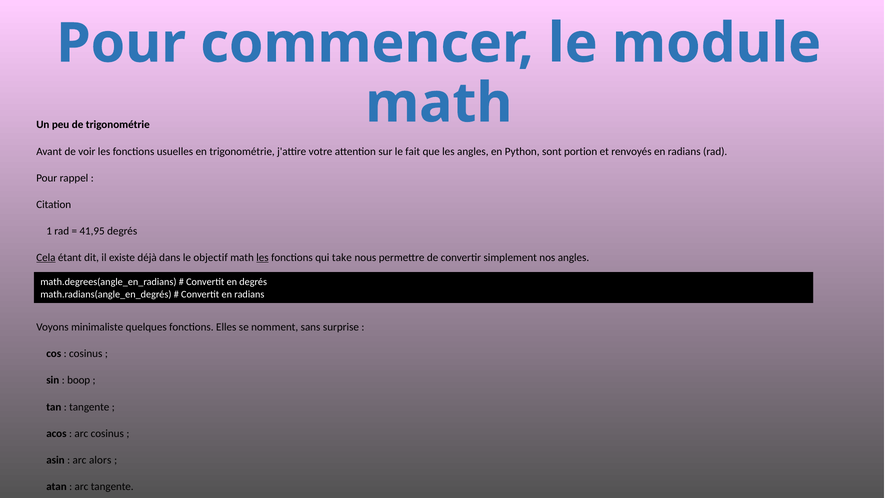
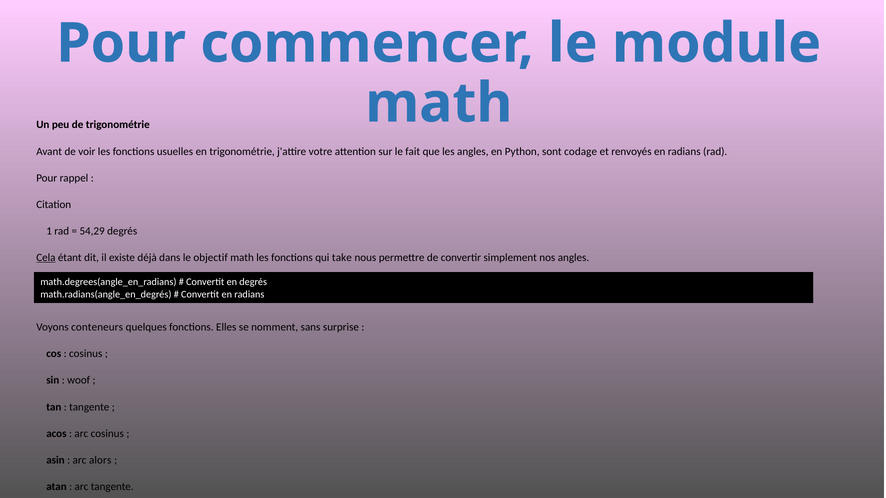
portion: portion -> codage
41,95: 41,95 -> 54,29
les at (262, 258) underline: present -> none
minimaliste: minimaliste -> conteneurs
boop: boop -> woof
